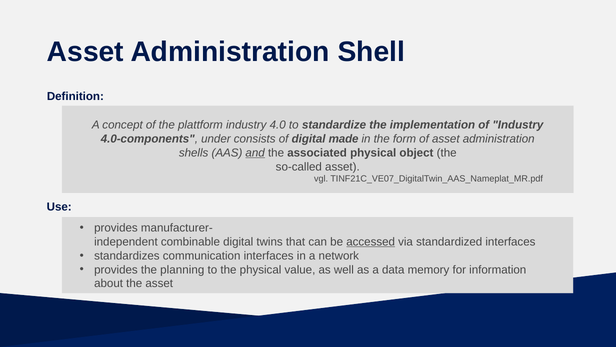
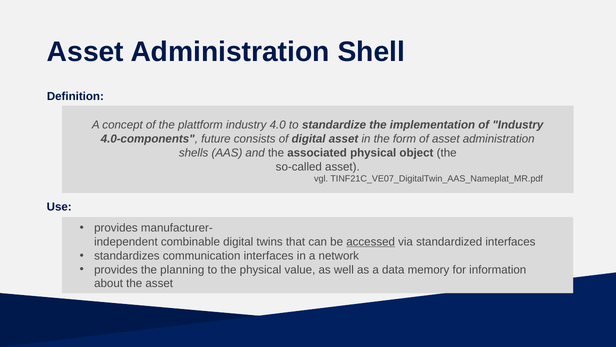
under: under -> future
digital made: made -> asset
and underline: present -> none
